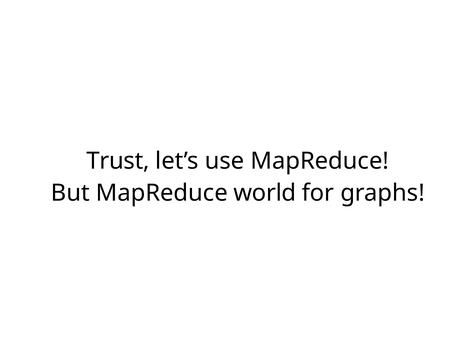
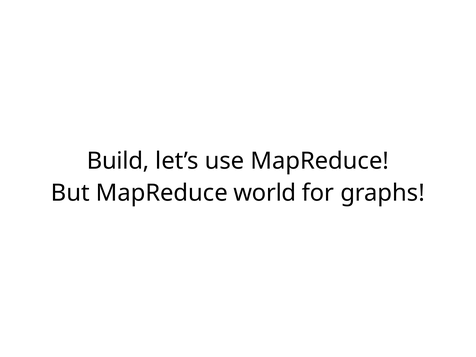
Trust: Trust -> Build
